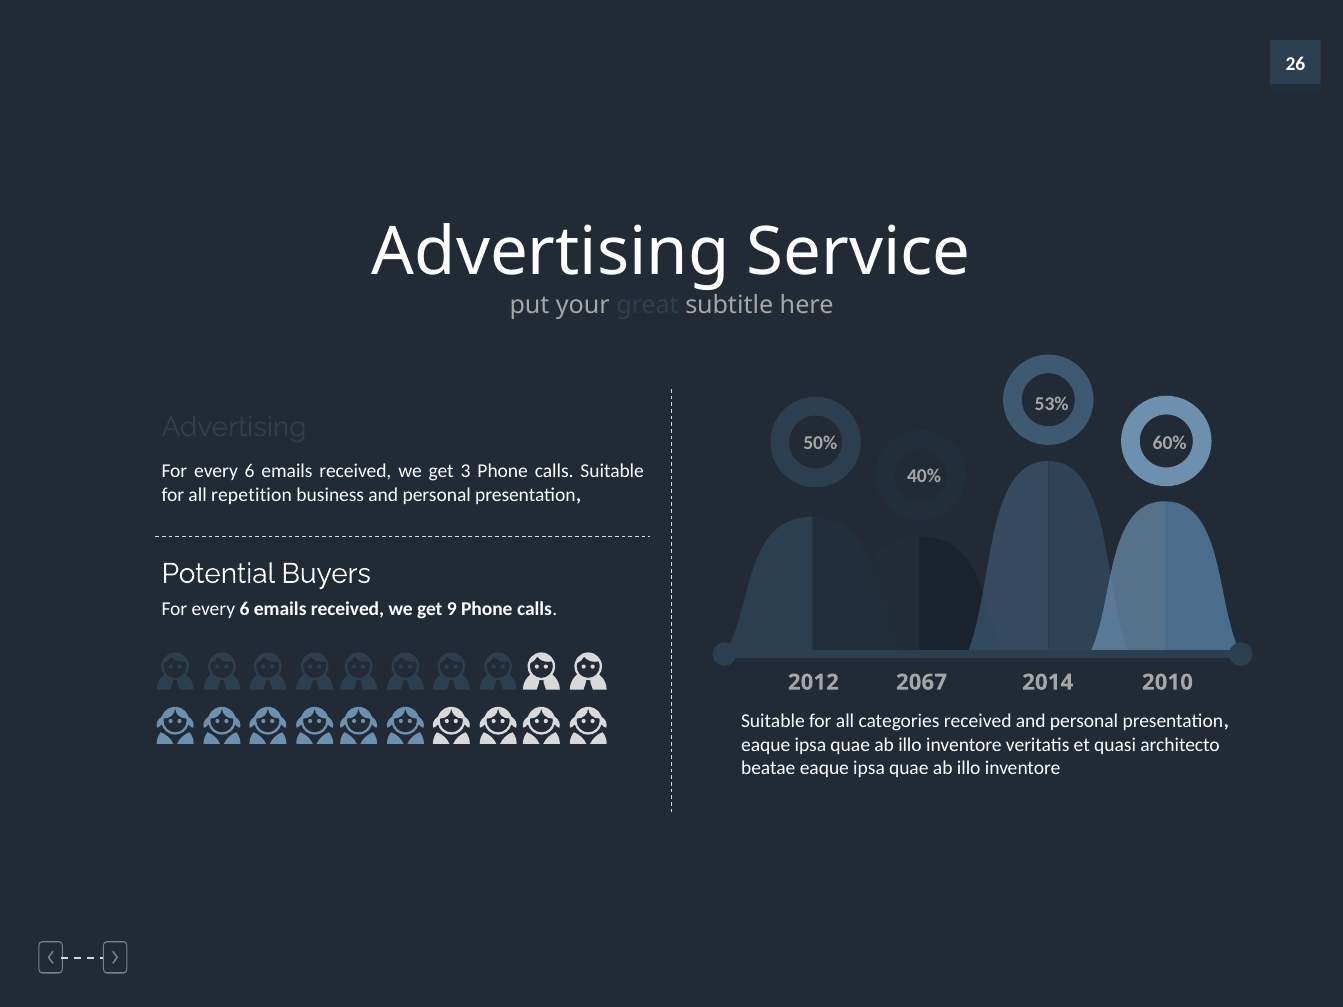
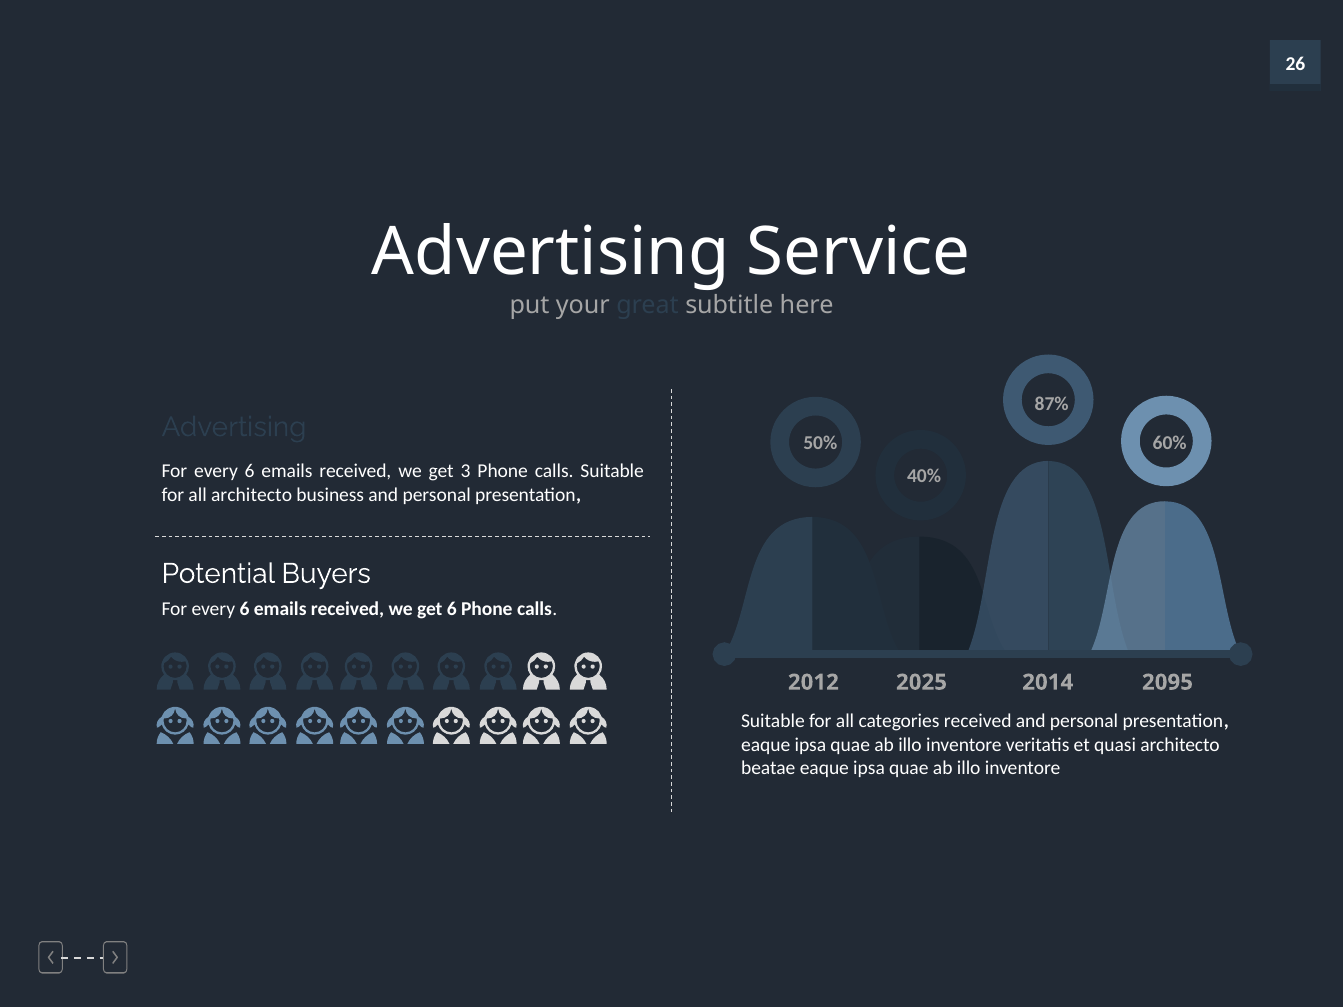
53%: 53% -> 87%
all repetition: repetition -> architecto
get 9: 9 -> 6
2067: 2067 -> 2025
2010: 2010 -> 2095
